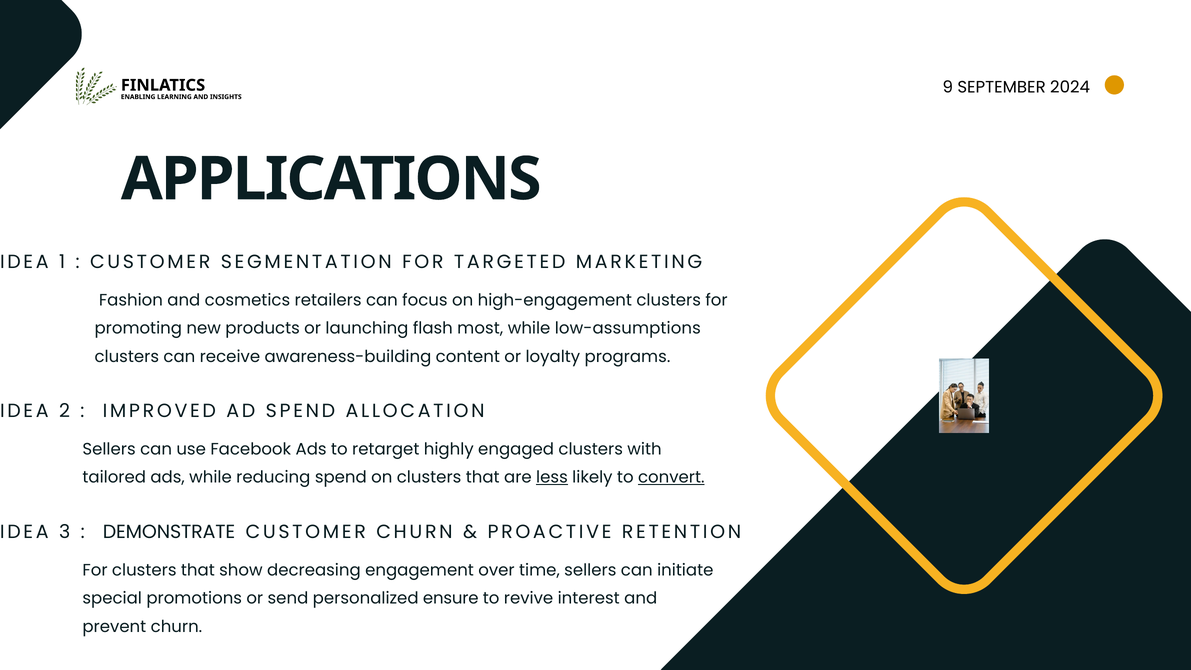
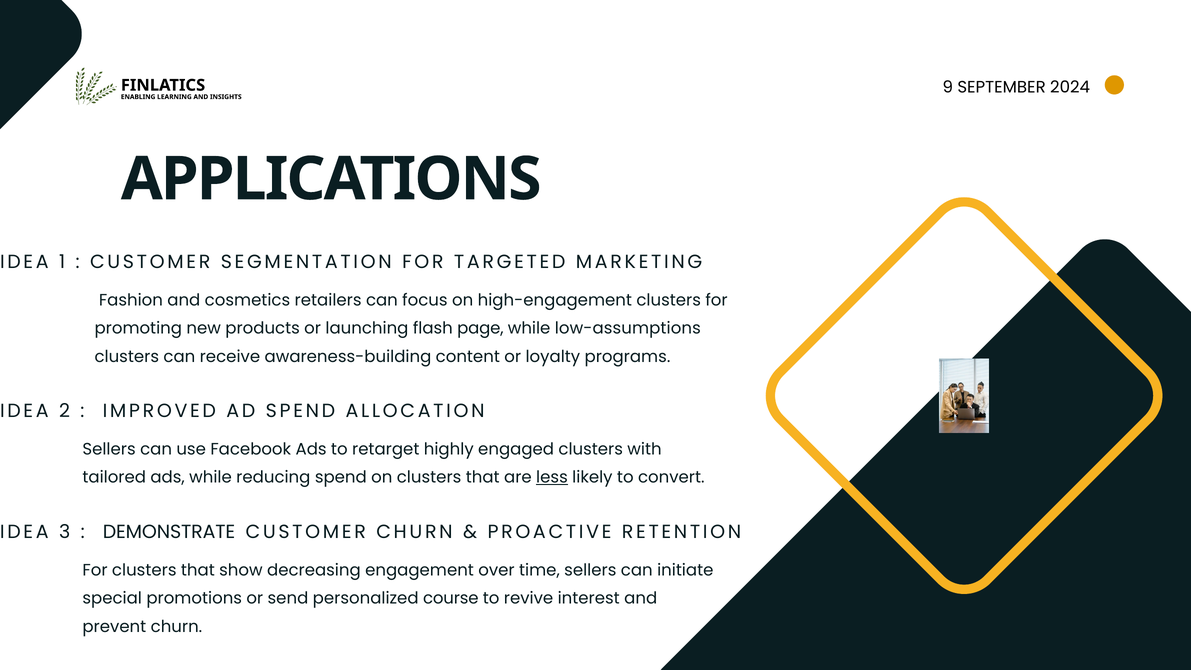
most: most -> page
convert underline: present -> none
ensure: ensure -> course
